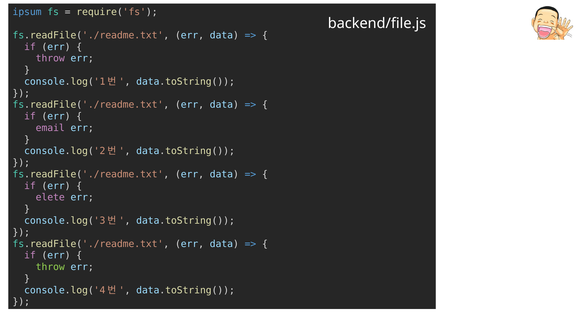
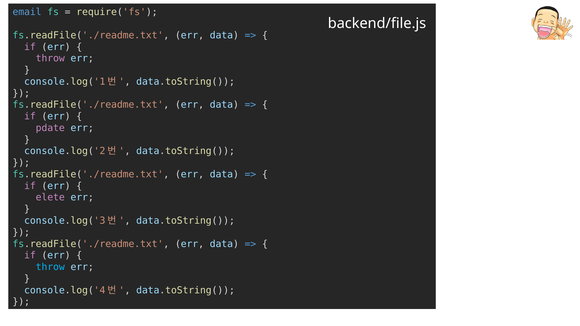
ipsum: ipsum -> email
email: email -> pdate
throw at (50, 267) colour: light green -> light blue
